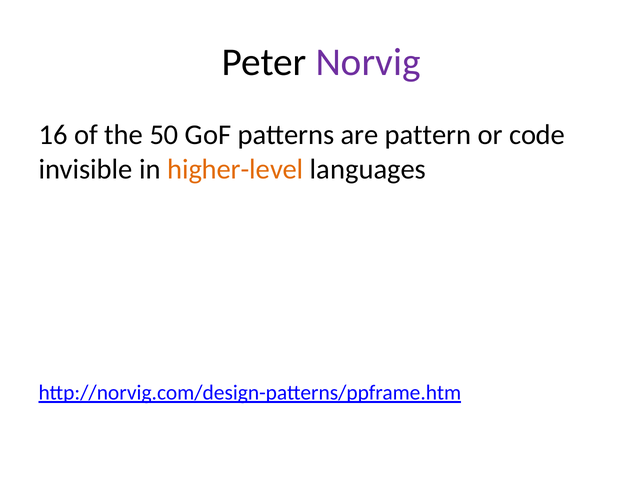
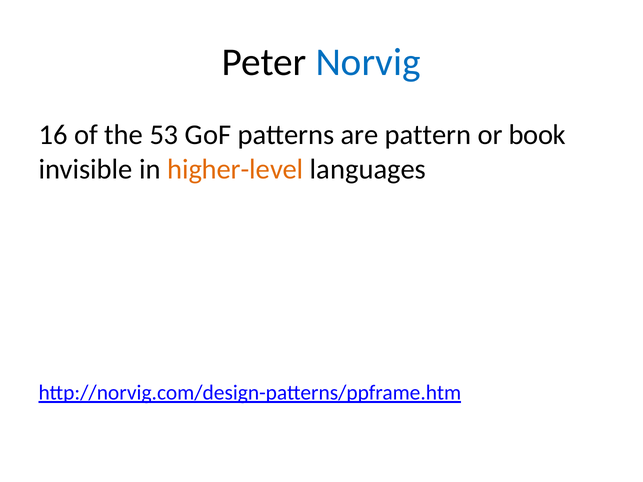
Norvig colour: purple -> blue
50: 50 -> 53
code: code -> book
